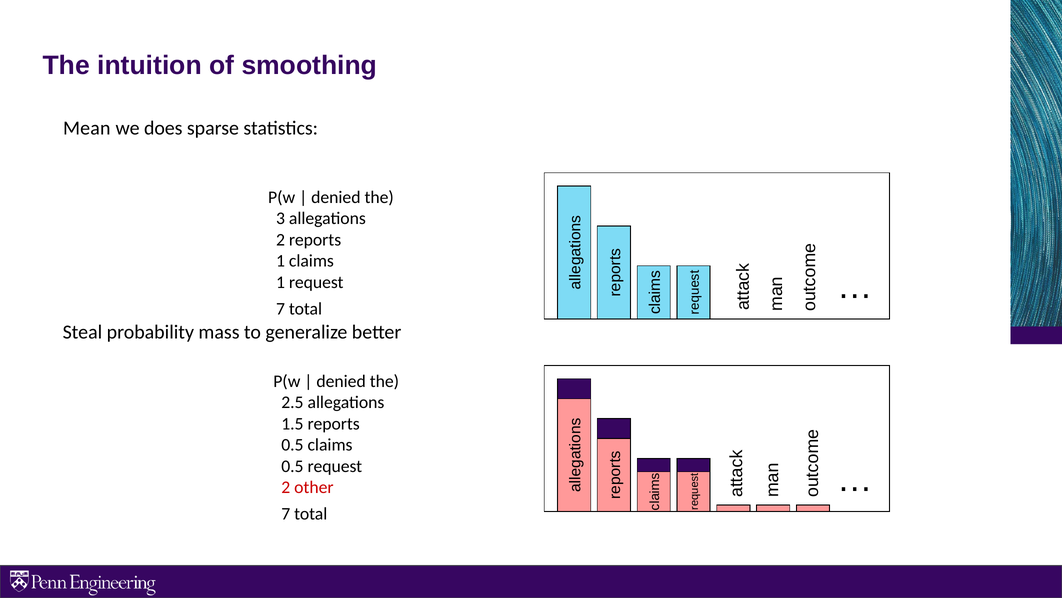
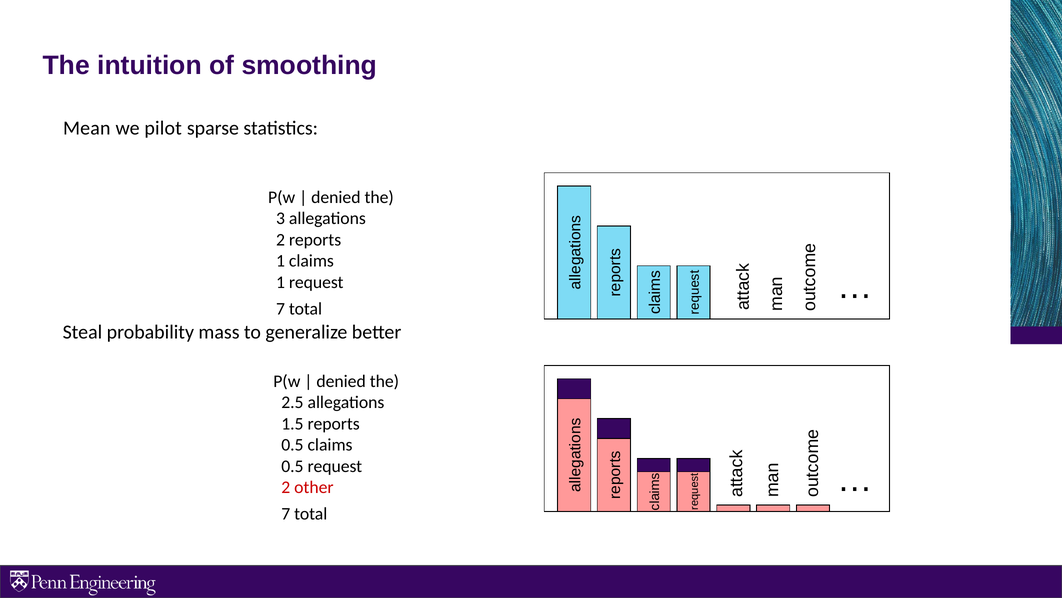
does: does -> pilot
